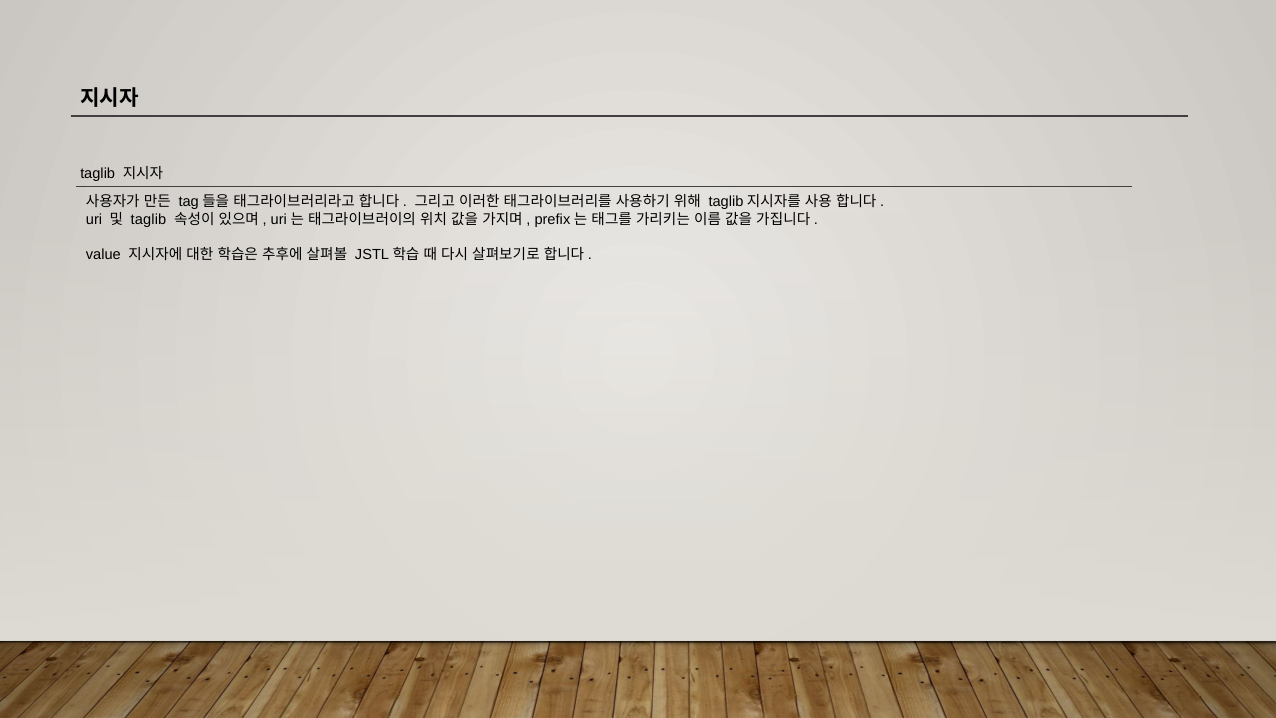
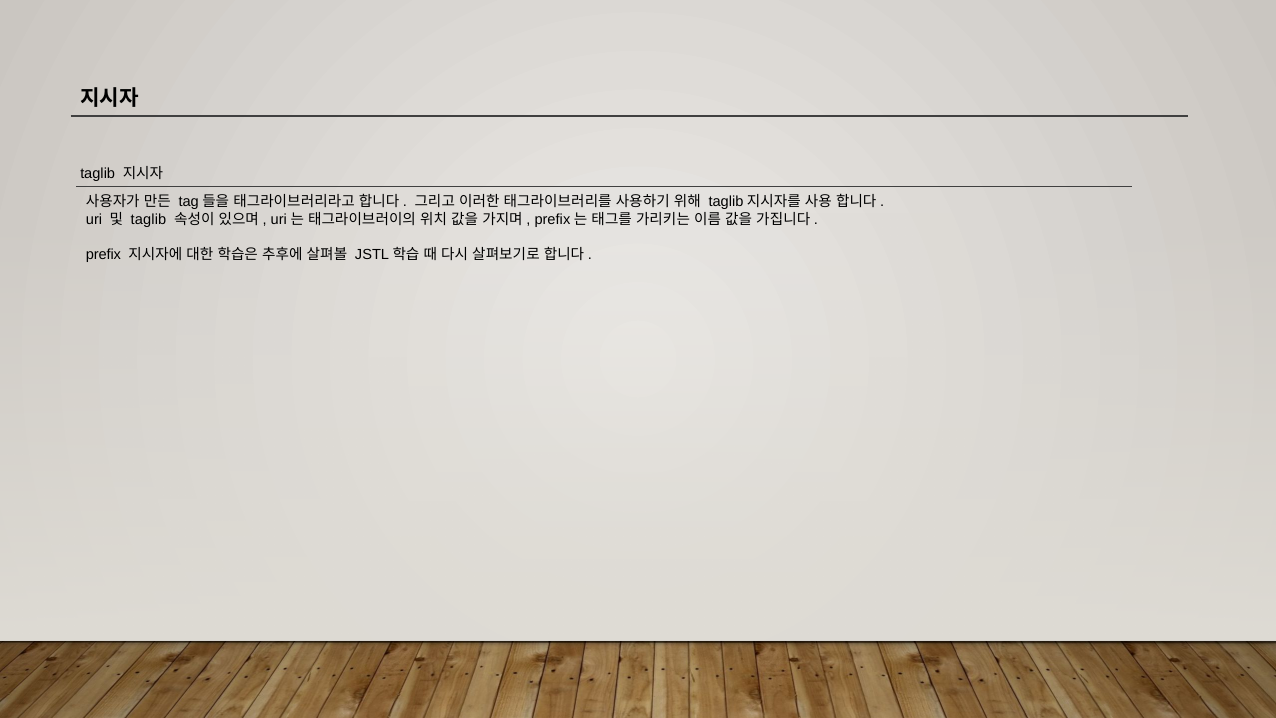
value: value -> prefix
